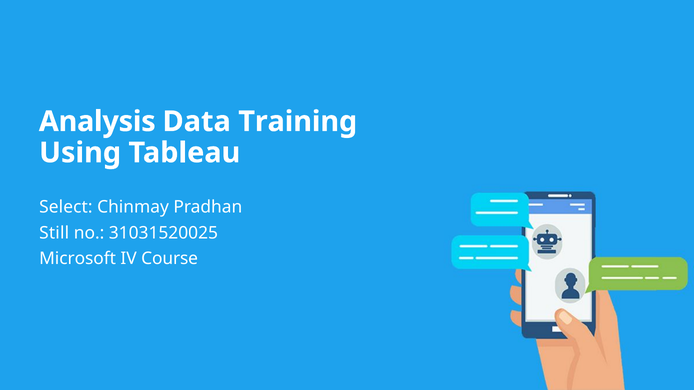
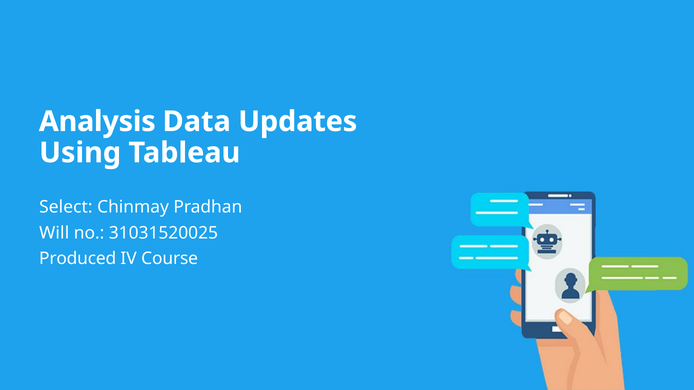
Training: Training -> Updates
Still: Still -> Will
Microsoft: Microsoft -> Produced
